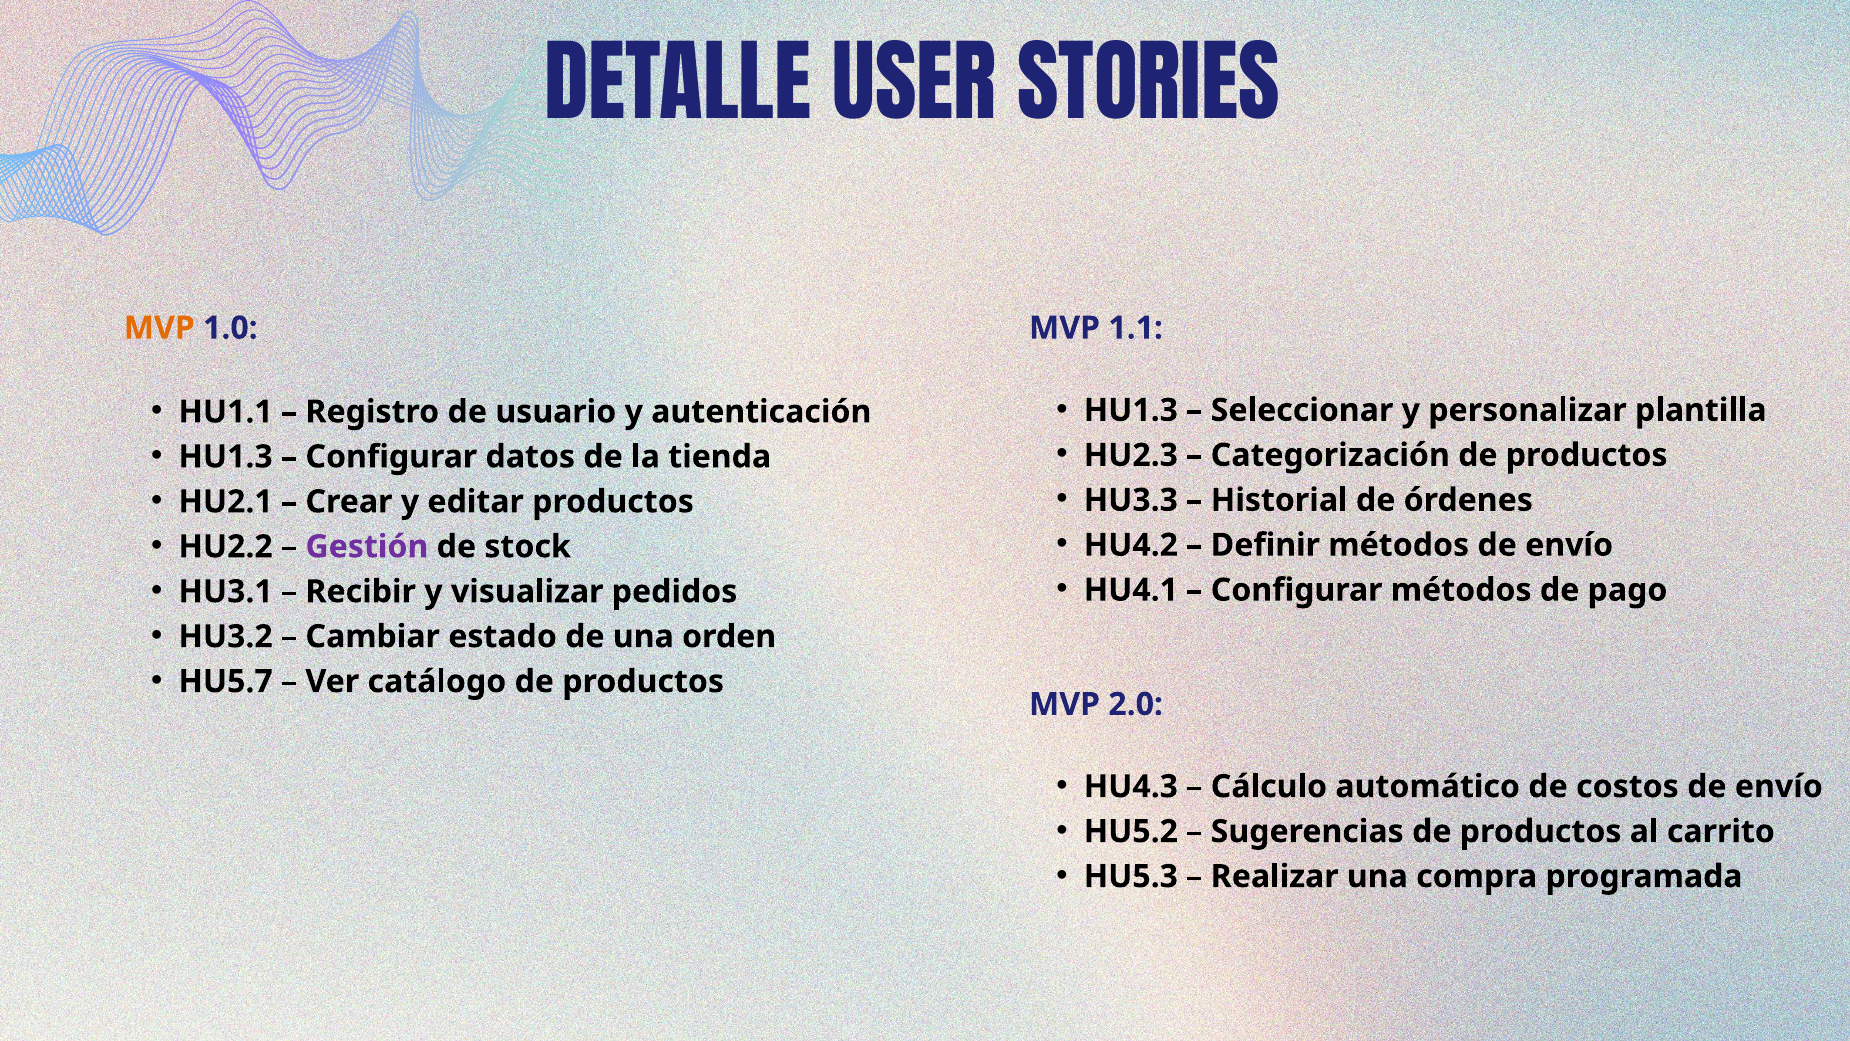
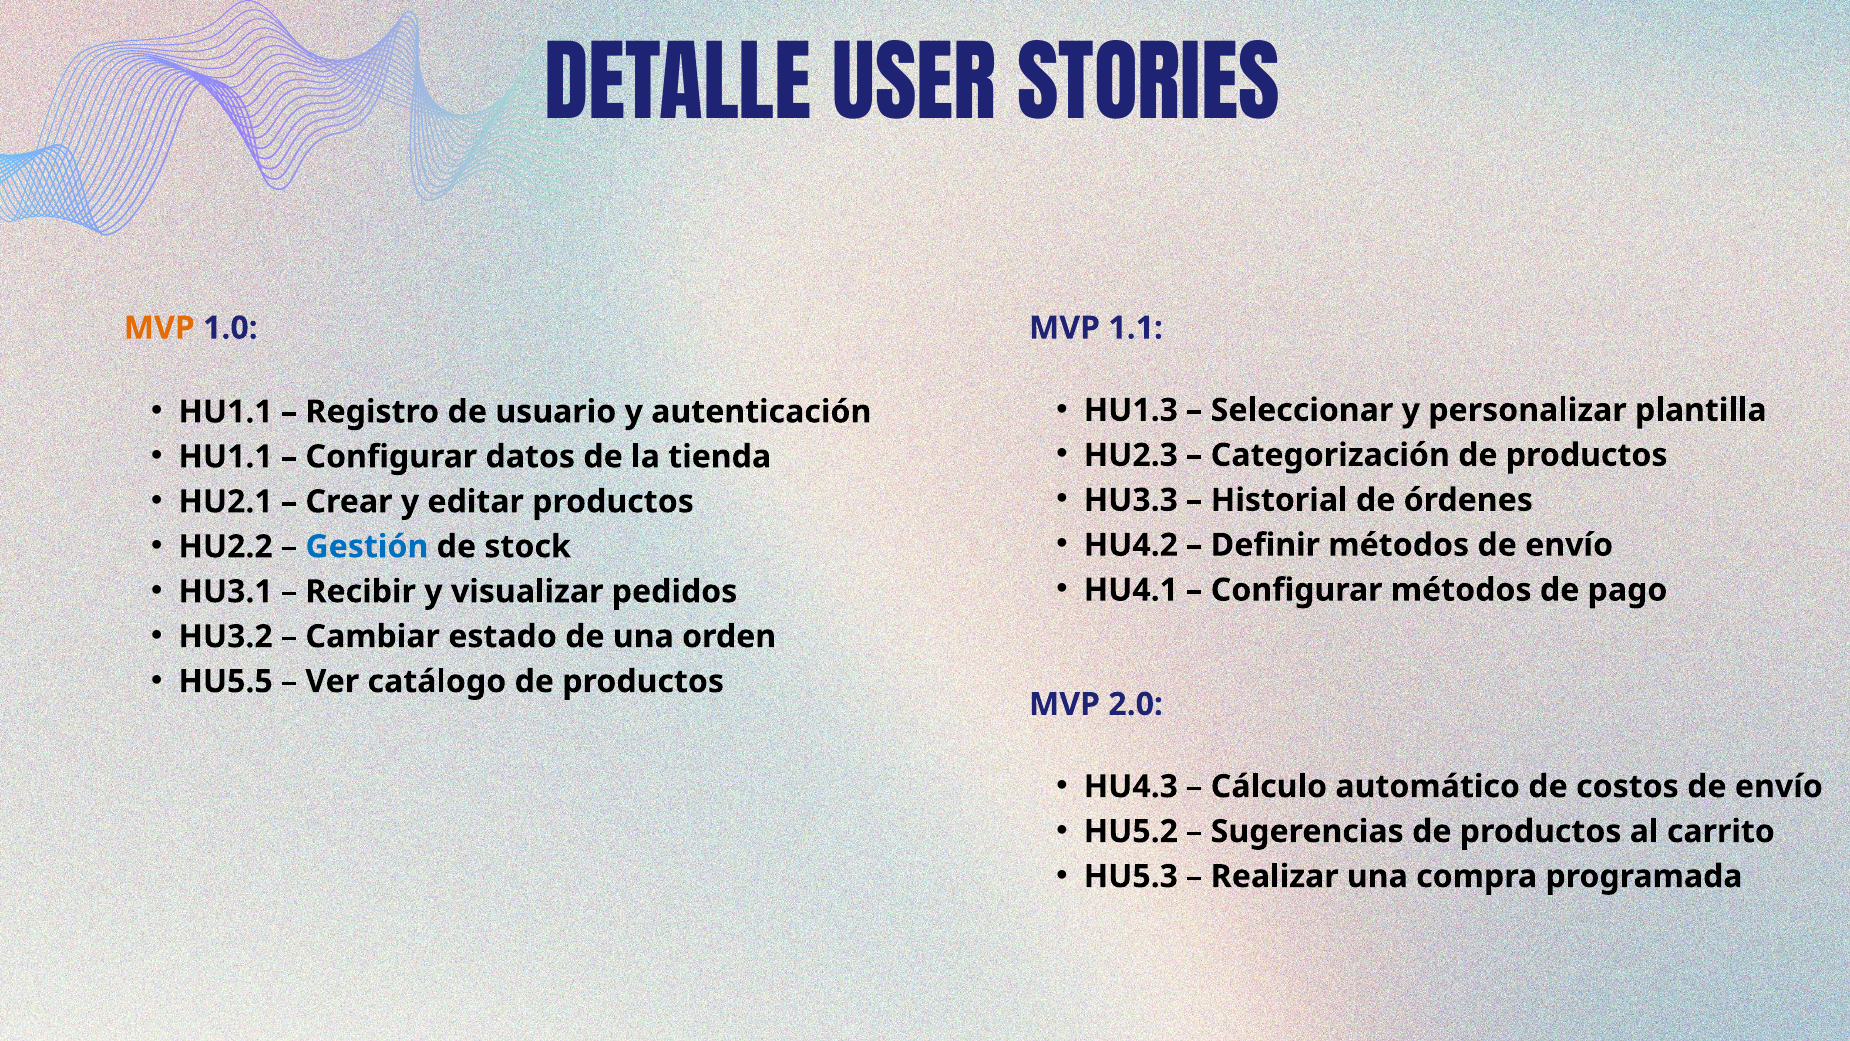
HU1.3 at (226, 457): HU1.3 -> HU1.1
Gestión colour: purple -> blue
HU5.7: HU5.7 -> HU5.5
